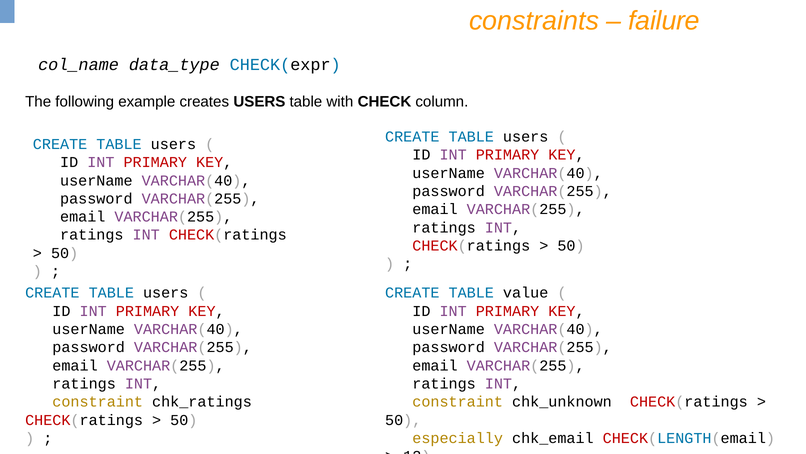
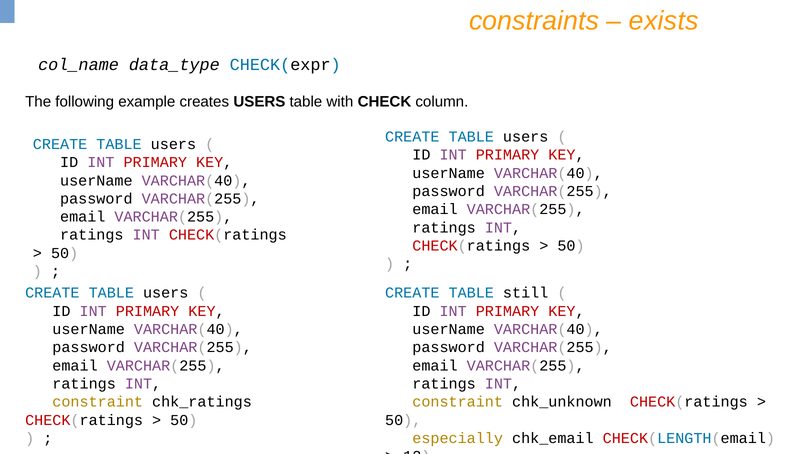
failure: failure -> exists
value: value -> still
